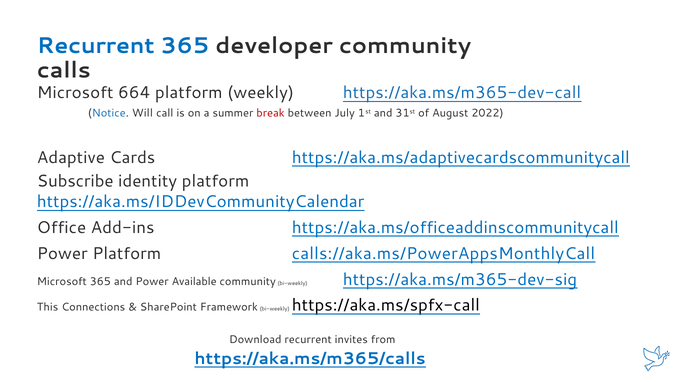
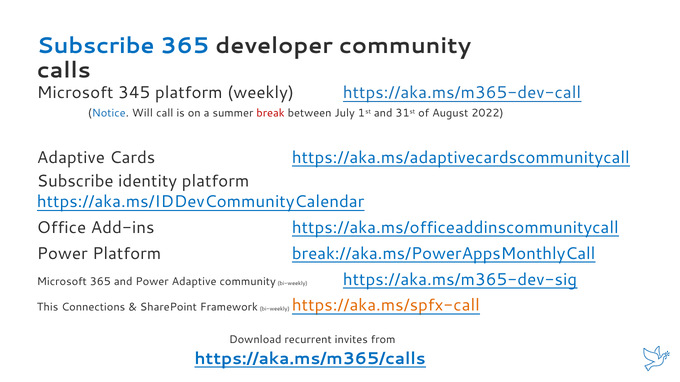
Recurrent at (96, 46): Recurrent -> Subscribe
664: 664 -> 345
calls://aka.ms/PowerAppsMonthlyCall: calls://aka.ms/PowerAppsMonthlyCall -> break://aka.ms/PowerAppsMonthlyCall
Power Available: Available -> Adaptive
https://aka.ms/spfx-call colour: black -> orange
